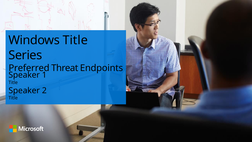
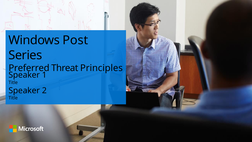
Windows Title: Title -> Post
Endpoints: Endpoints -> Principles
